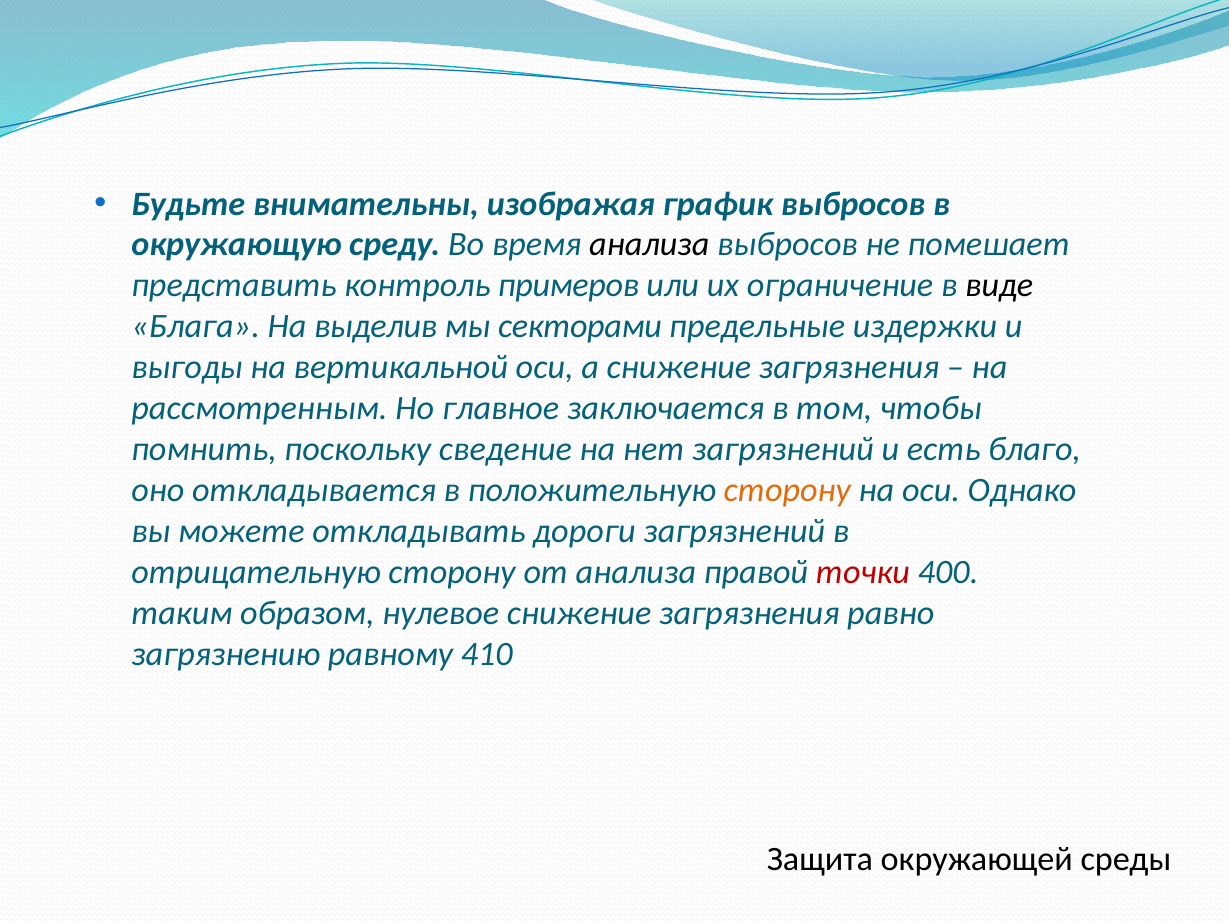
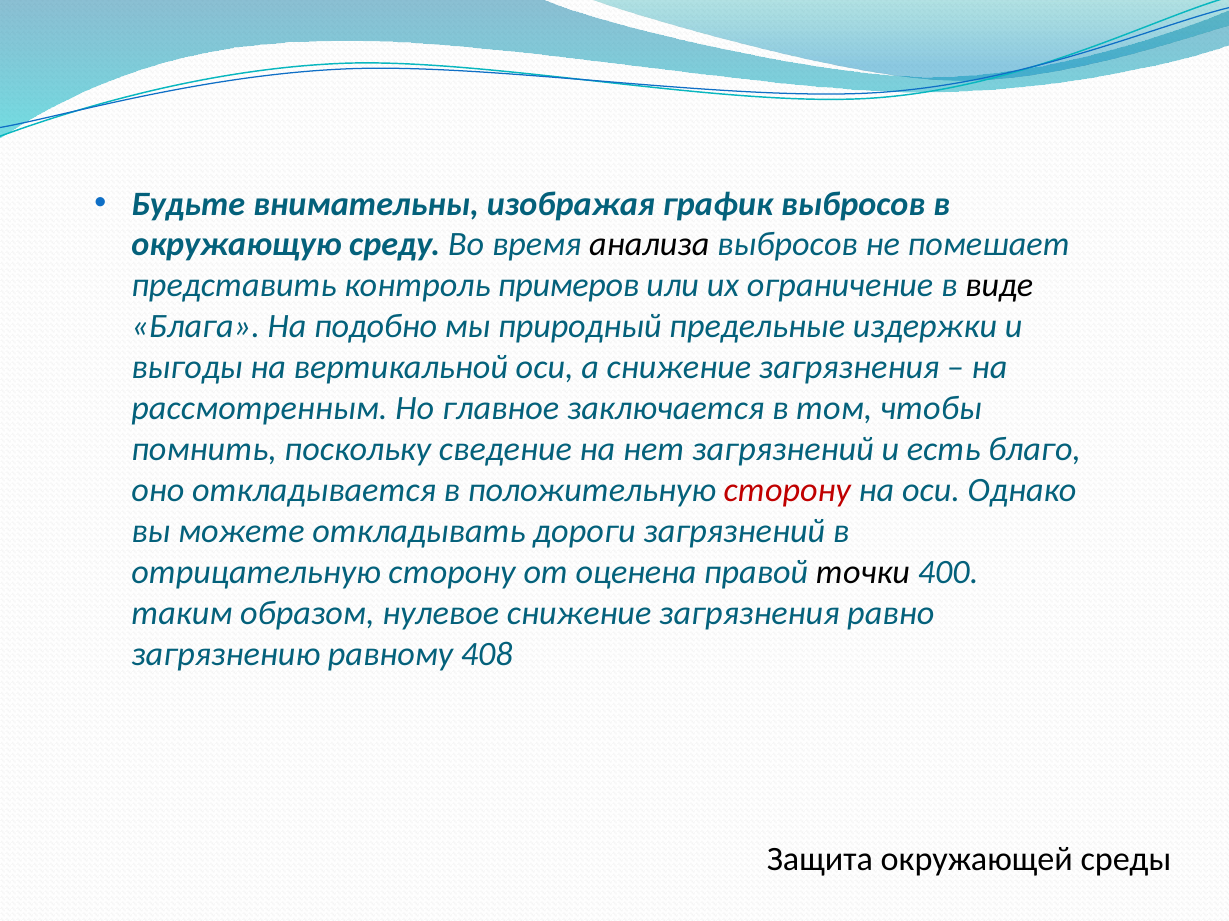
выделив: выделив -> подобно
секторами: секторами -> природный
сторону at (787, 491) colour: orange -> red
от анализа: анализа -> оценена
точки colour: red -> black
410: 410 -> 408
